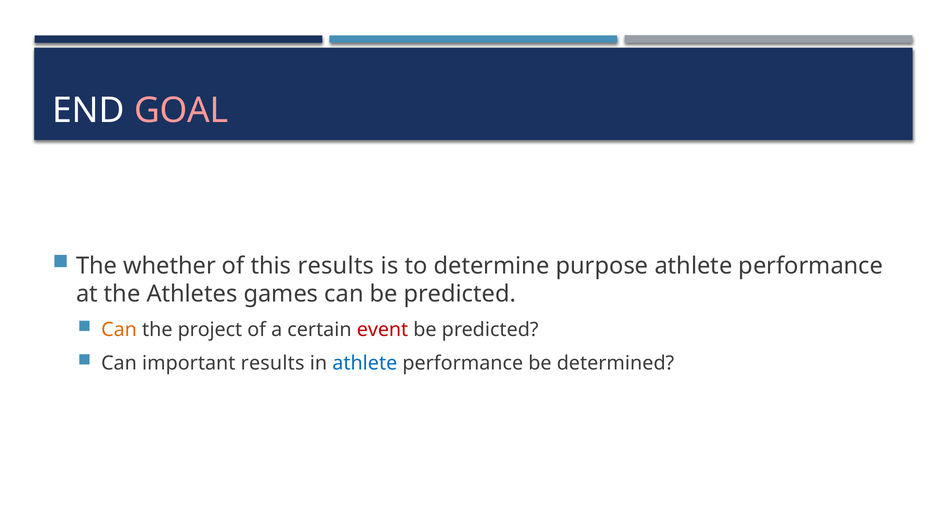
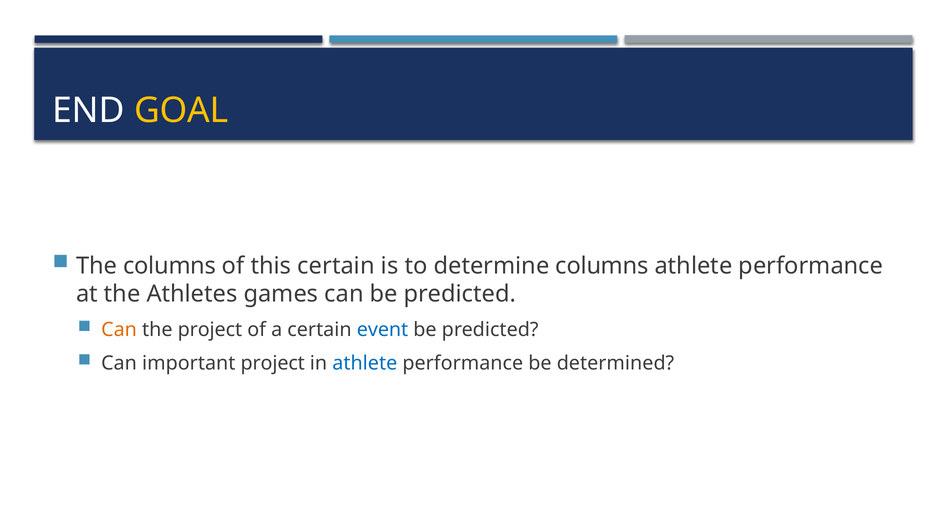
GOAL colour: pink -> yellow
The whether: whether -> columns
this results: results -> certain
determine purpose: purpose -> columns
event colour: red -> blue
important results: results -> project
